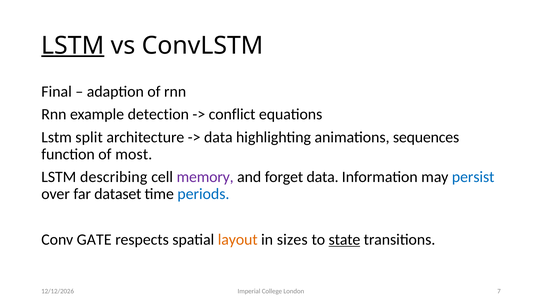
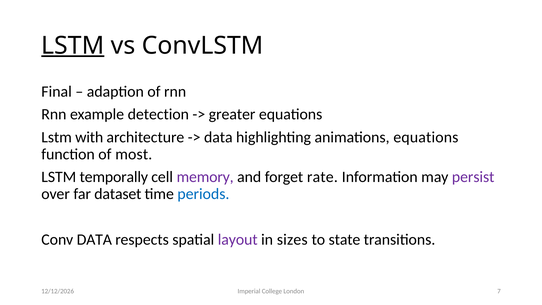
conflict: conflict -> greater
split: split -> with
animations sequences: sequences -> equations
describing: describing -> temporally
forget data: data -> rate
persist colour: blue -> purple
Conv GATE: GATE -> DATA
layout colour: orange -> purple
state underline: present -> none
